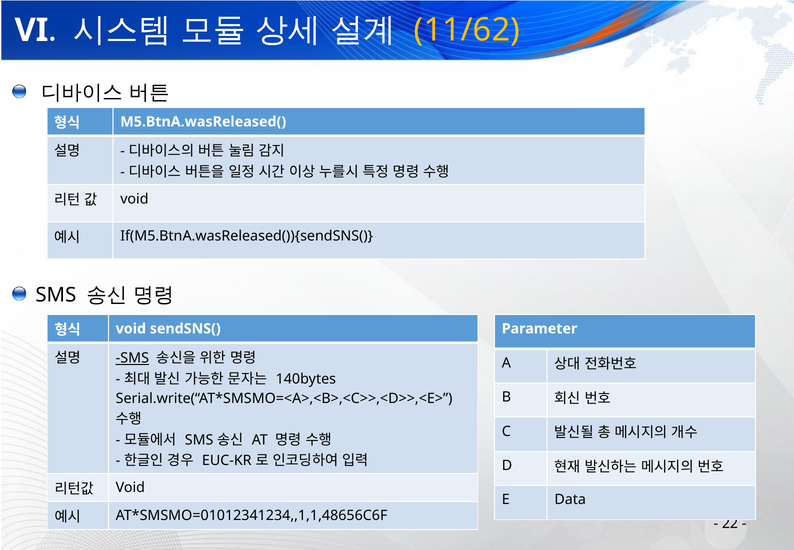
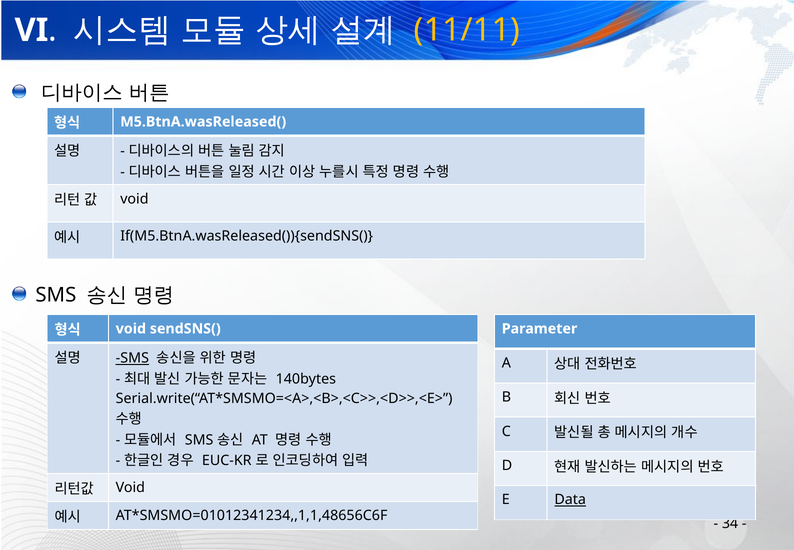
11/62: 11/62 -> 11/11
Data underline: none -> present
22: 22 -> 34
